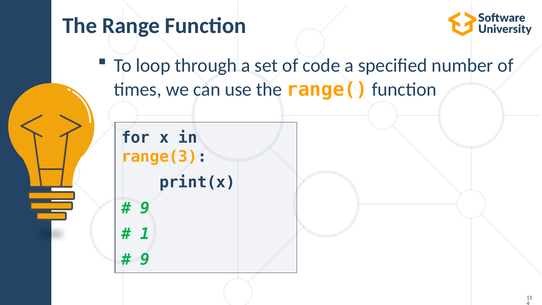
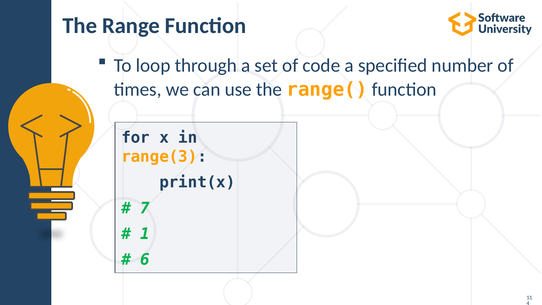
9 at (145, 208): 9 -> 7
9 at (145, 260): 9 -> 6
